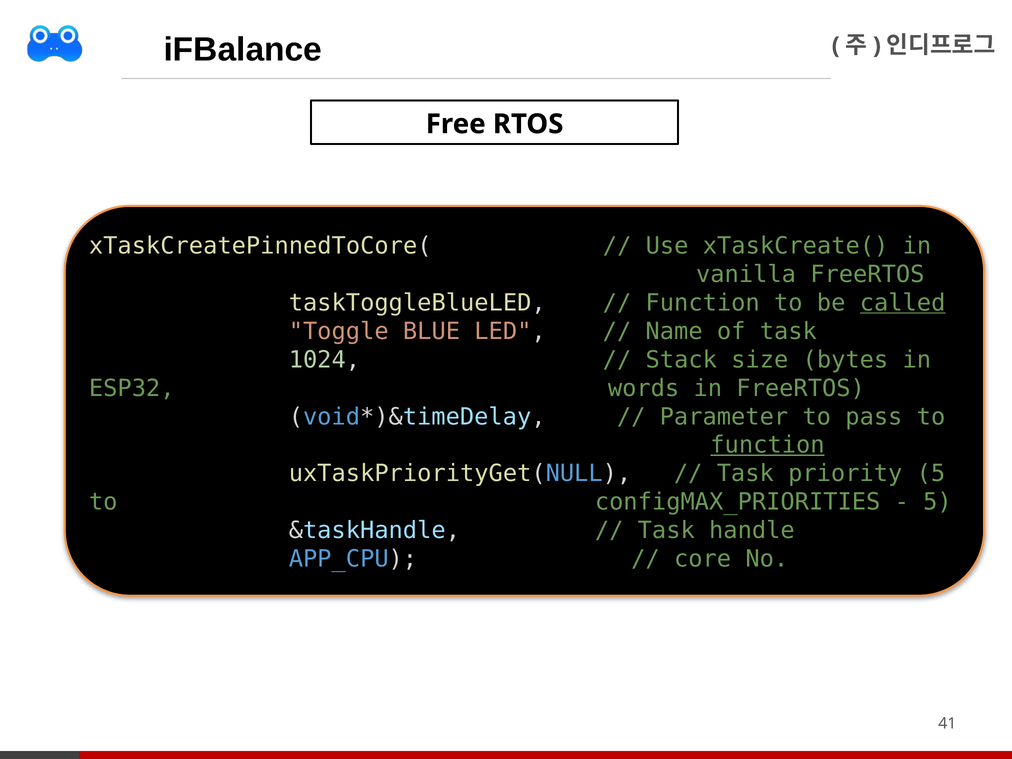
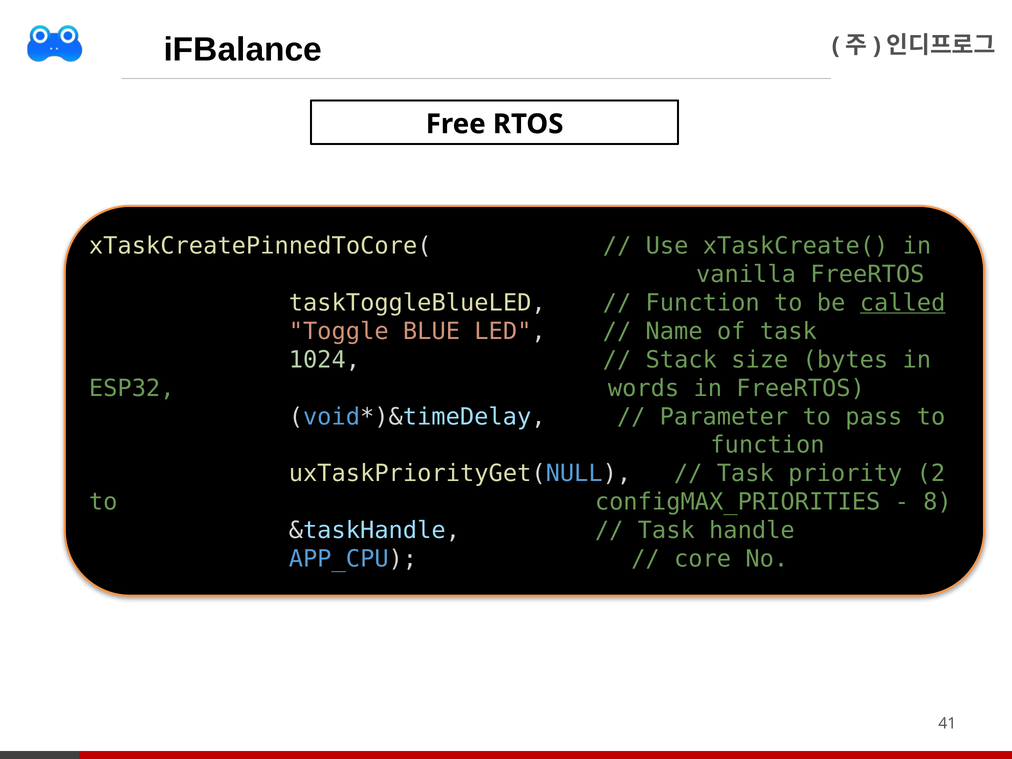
function at (767, 445) underline: present -> none
priority 5: 5 -> 2
5 at (938, 502): 5 -> 8
